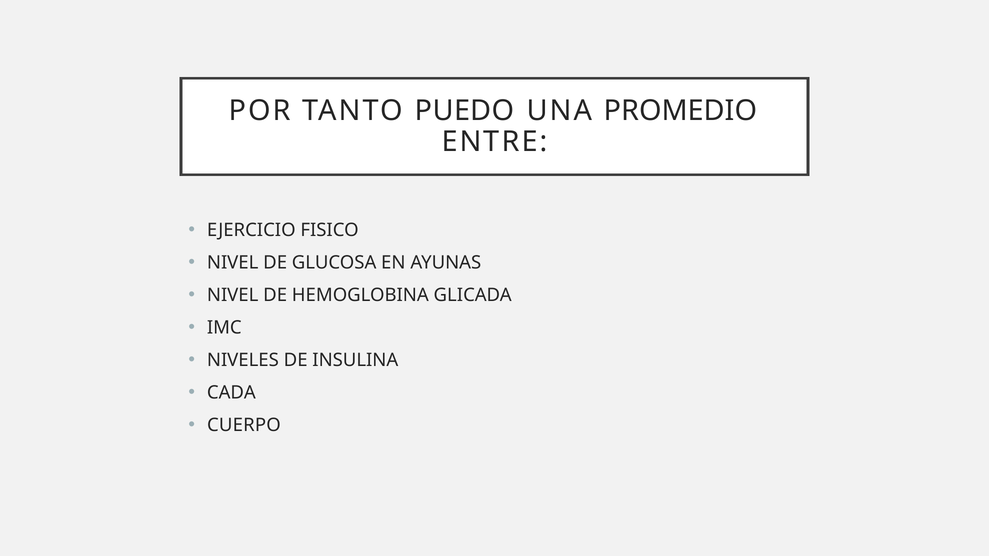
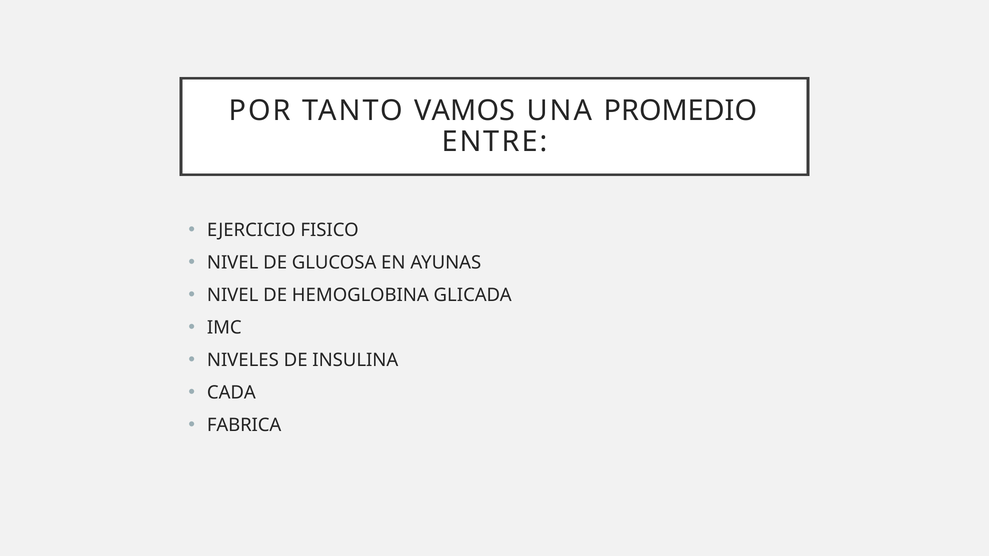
PUEDO: PUEDO -> VAMOS
CUERPO: CUERPO -> FABRICA
